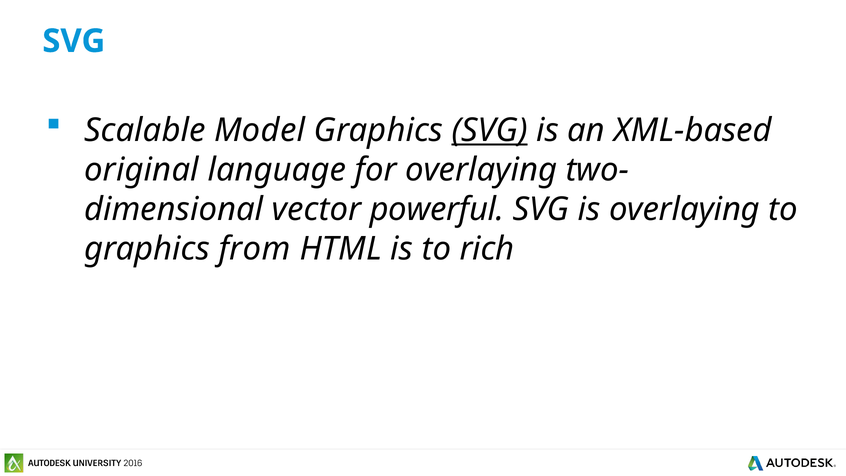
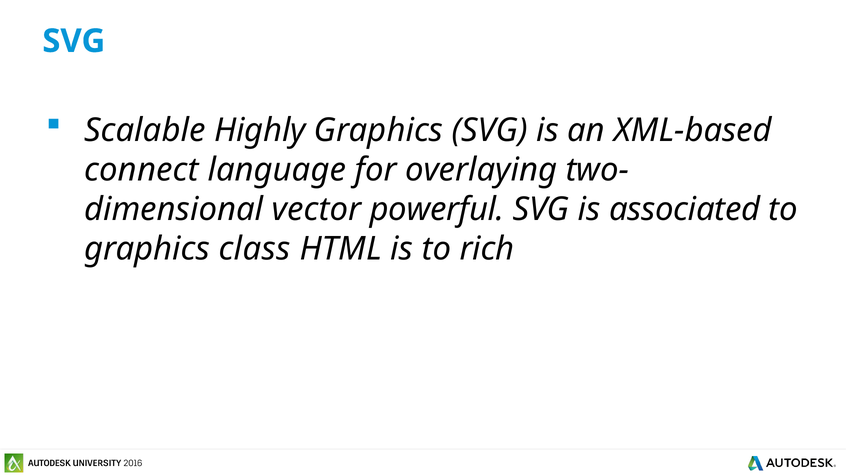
Model: Model -> Highly
SVG at (490, 130) underline: present -> none
original: original -> connect
is overlaying: overlaying -> associated
from: from -> class
